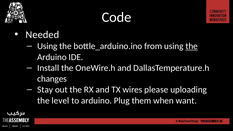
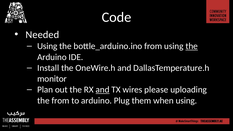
changes: changes -> monitor
Stay: Stay -> Plan
and at (103, 90) underline: none -> present
the level: level -> from
when want: want -> using
